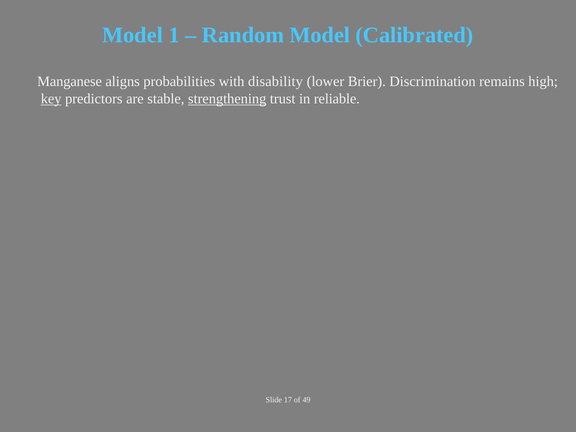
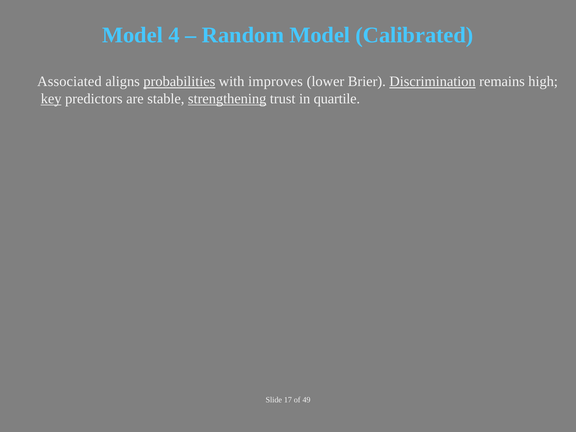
1: 1 -> 4
Manganese: Manganese -> Associated
probabilities underline: none -> present
disability: disability -> improves
Discrimination underline: none -> present
reliable: reliable -> quartile
